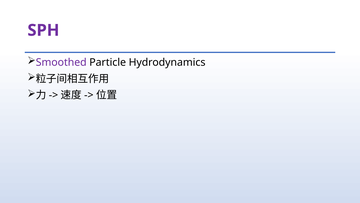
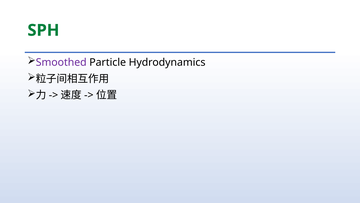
SPH colour: purple -> green
